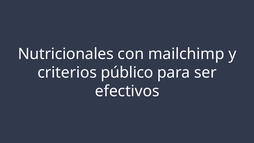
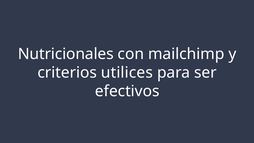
público: público -> utilices
